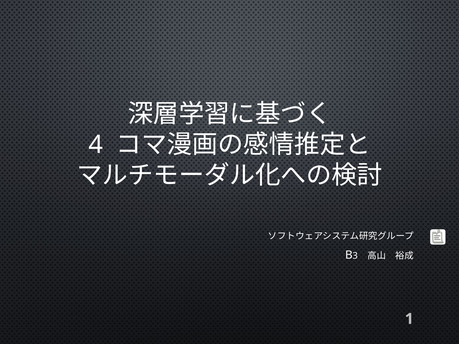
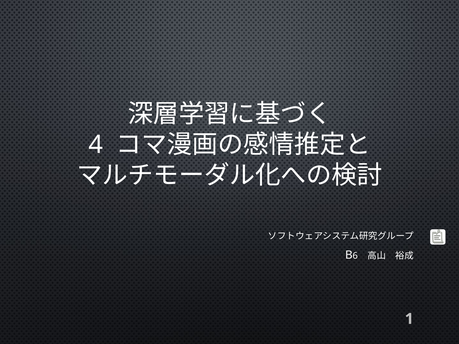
3: 3 -> 6
